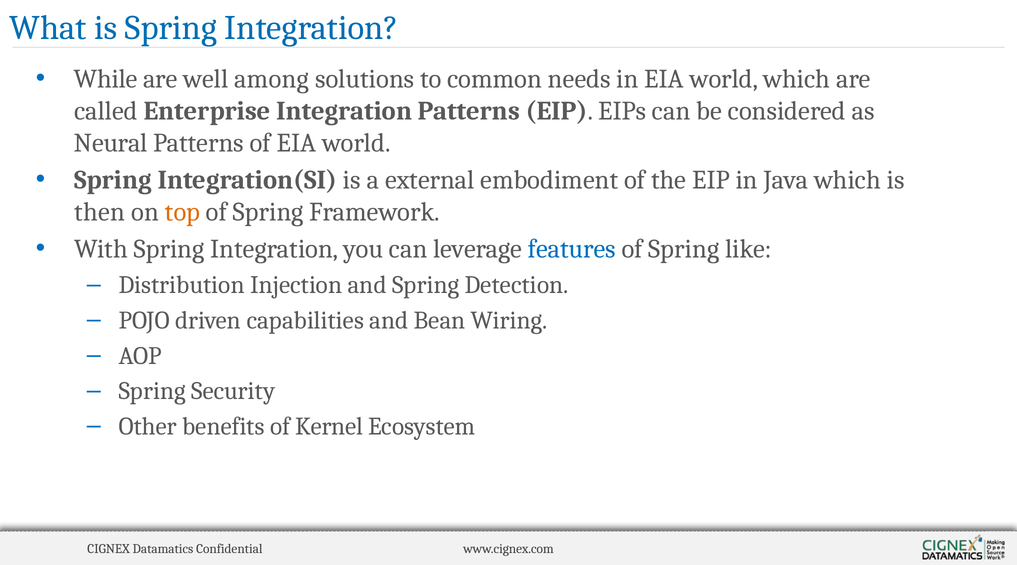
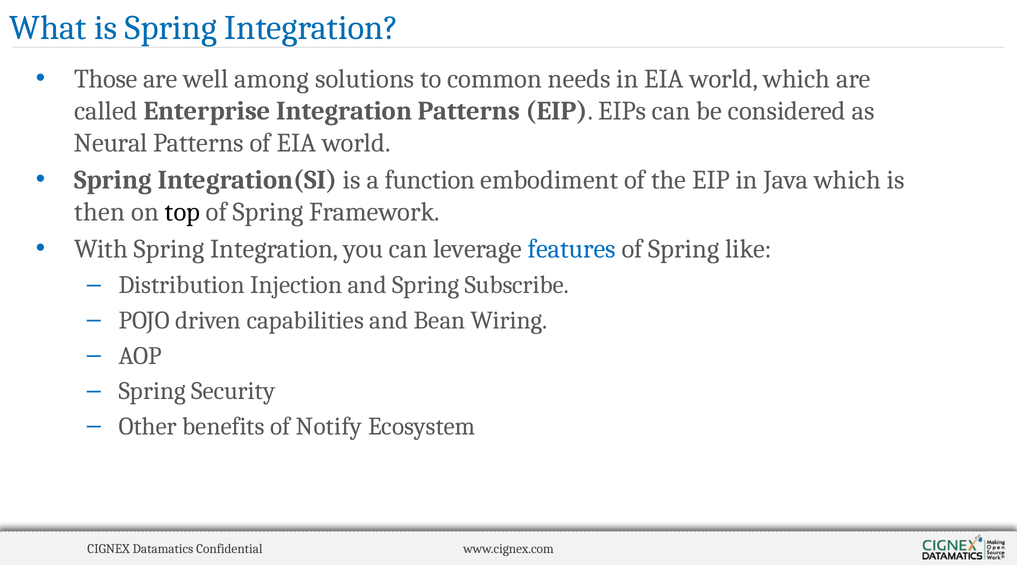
While: While -> Those
external: external -> function
top colour: orange -> black
Detection: Detection -> Subscribe
Kernel: Kernel -> Notify
